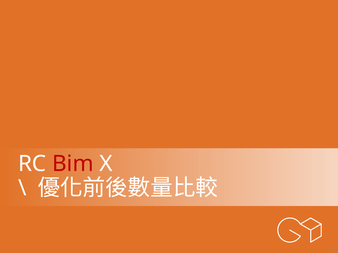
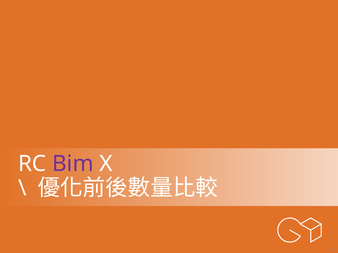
Bim colour: red -> purple
